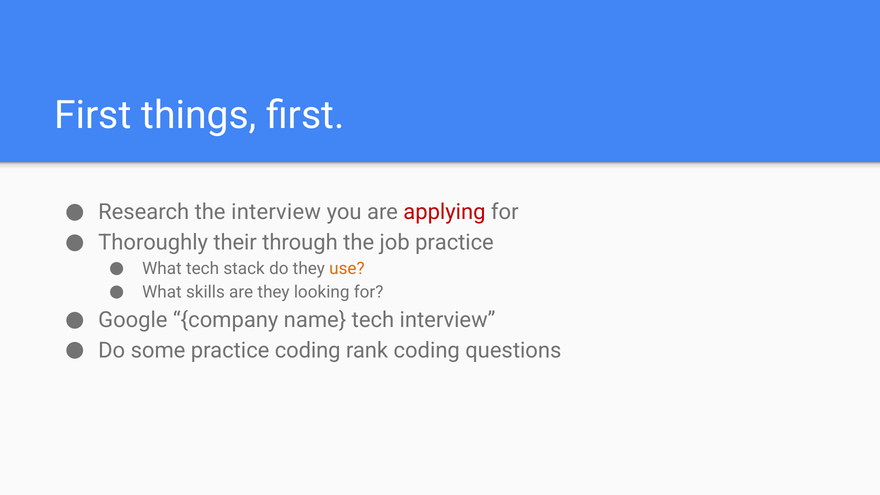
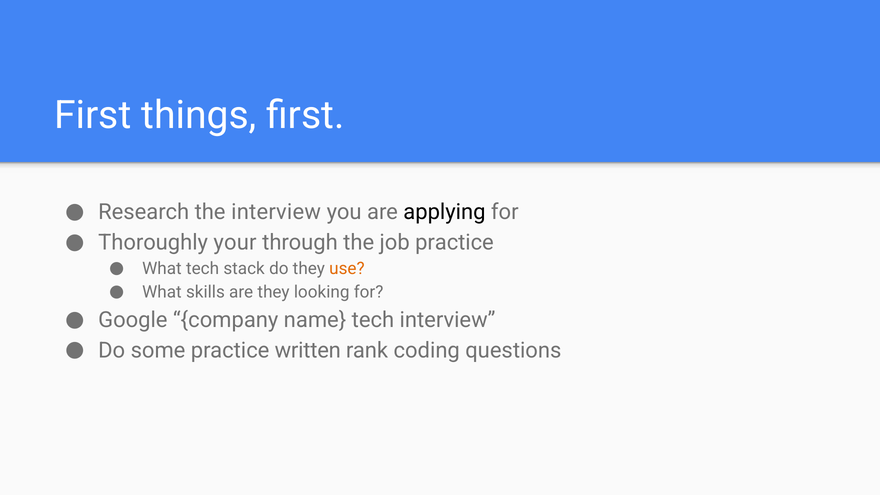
applying colour: red -> black
their: their -> your
practice coding: coding -> written
